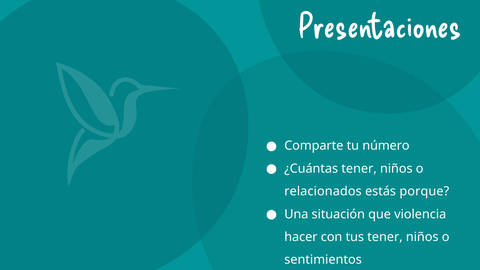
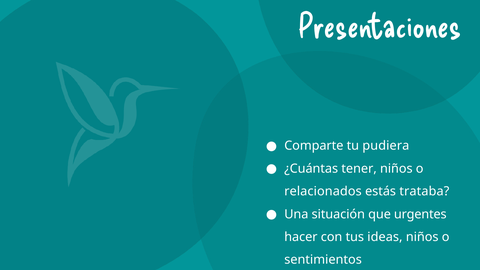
número: número -> pudiera
porque: porque -> trataba
violencia: violencia -> urgentes
tus tener: tener -> ideas
